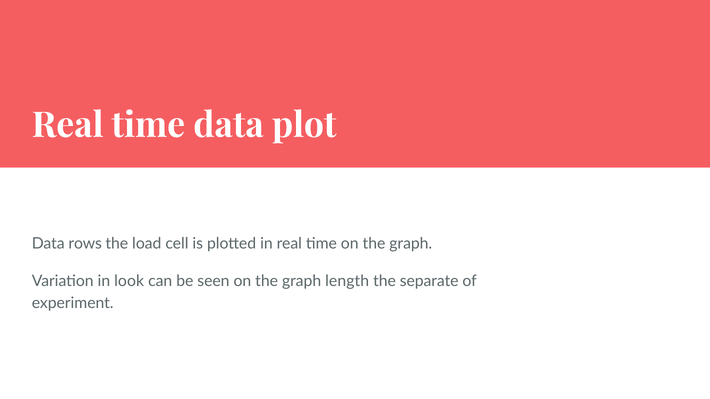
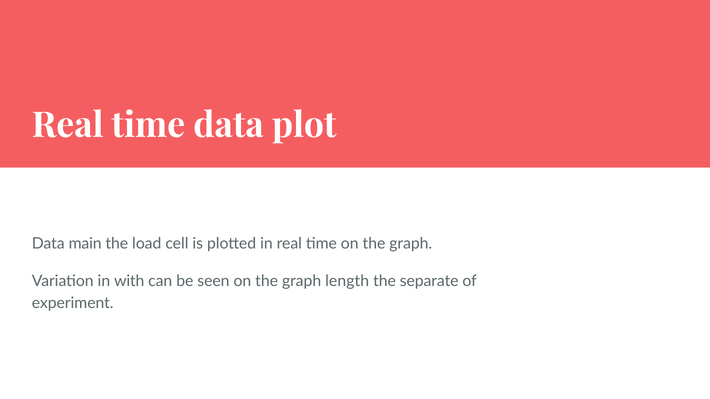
rows: rows -> main
look: look -> with
